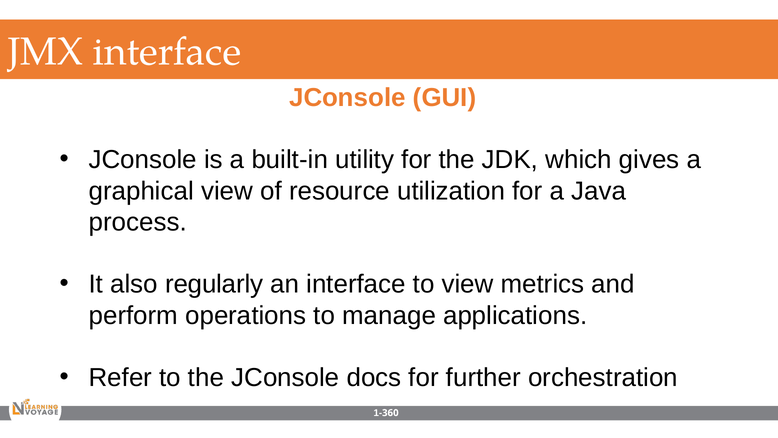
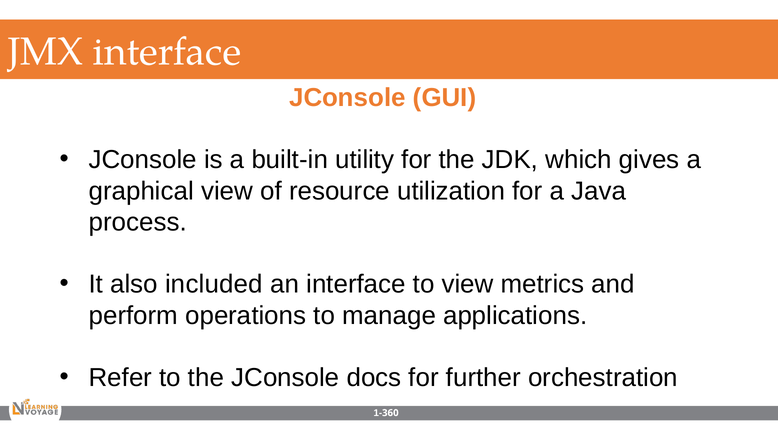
regularly: regularly -> included
